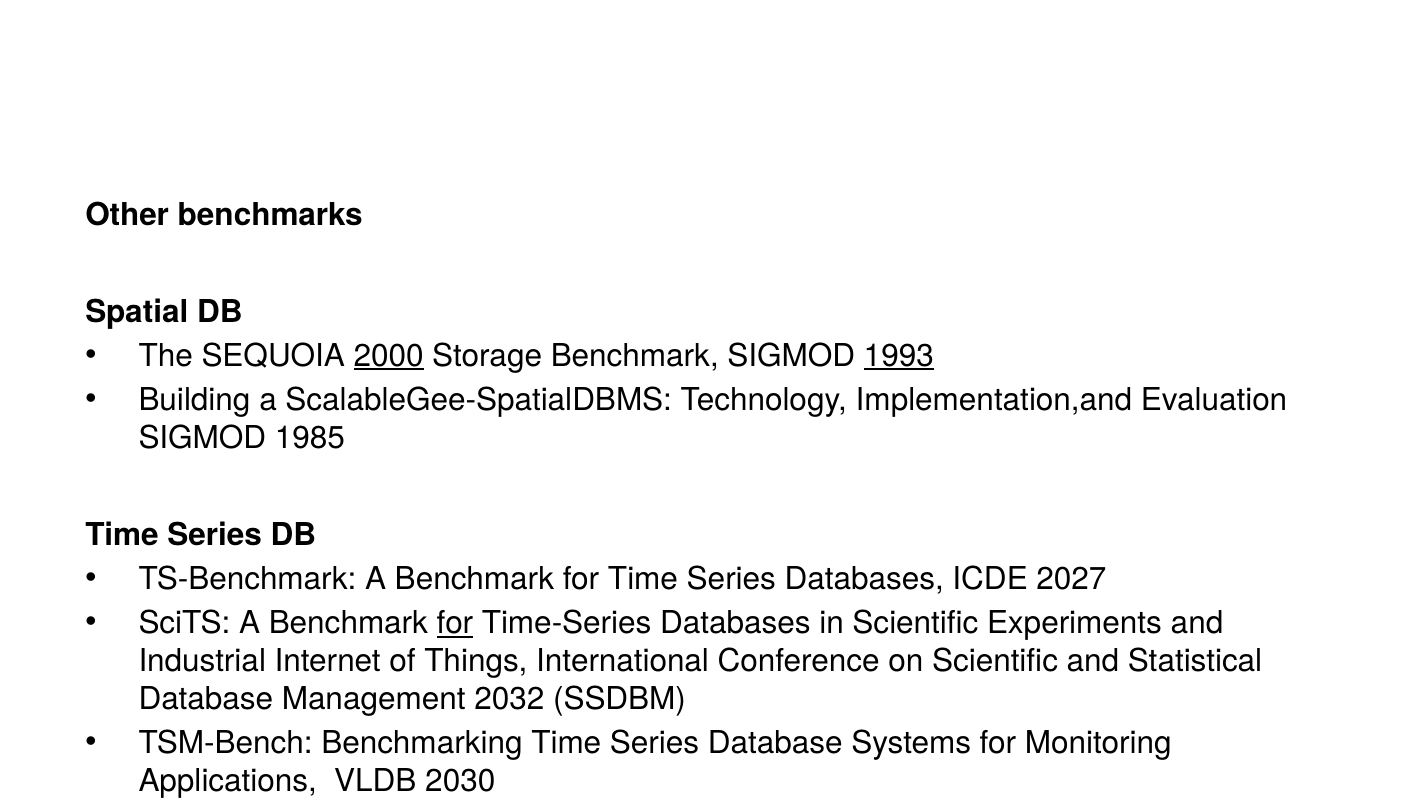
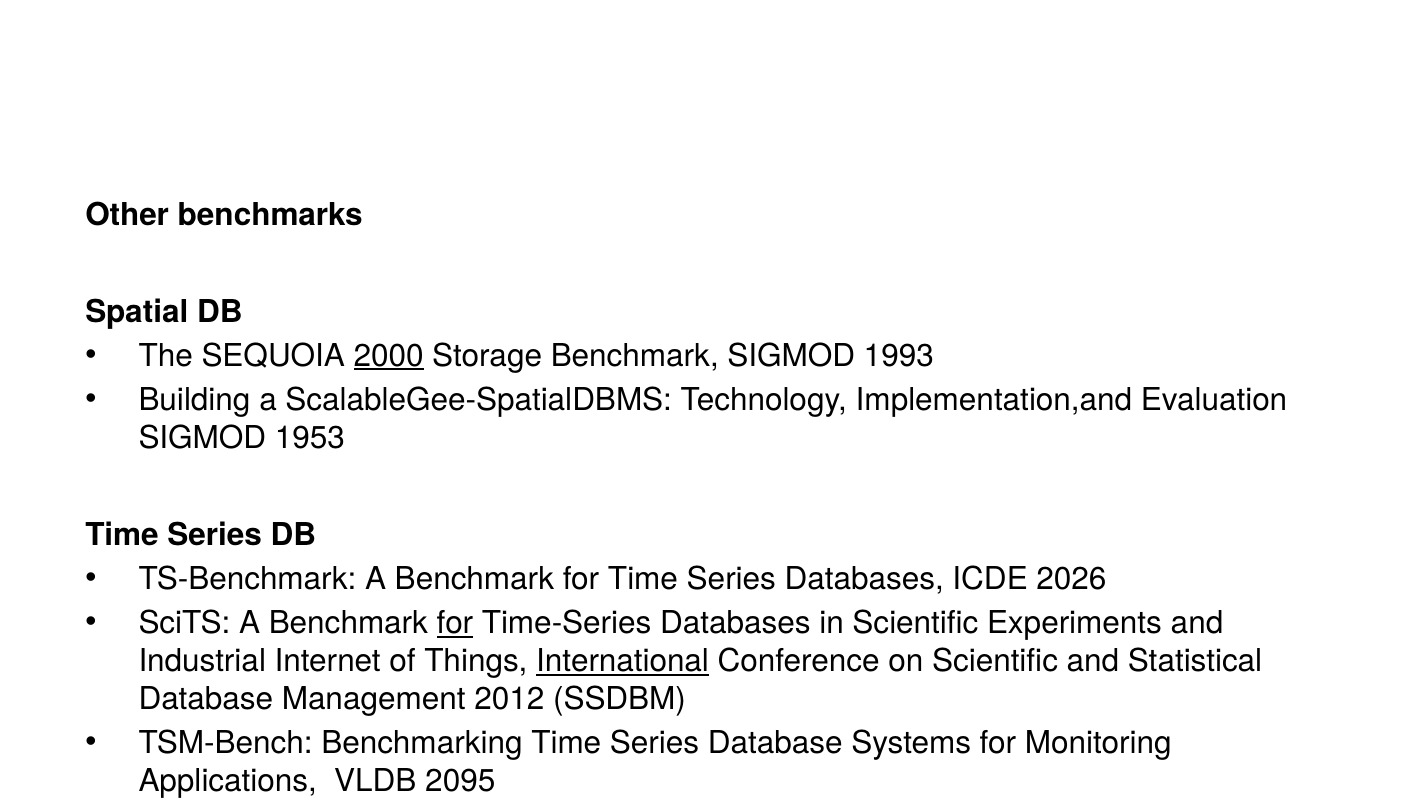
1993 underline: present -> none
1985: 1985 -> 1953
2027: 2027 -> 2026
International at (623, 661) underline: none -> present
2032: 2032 -> 2012
2030: 2030 -> 2095
